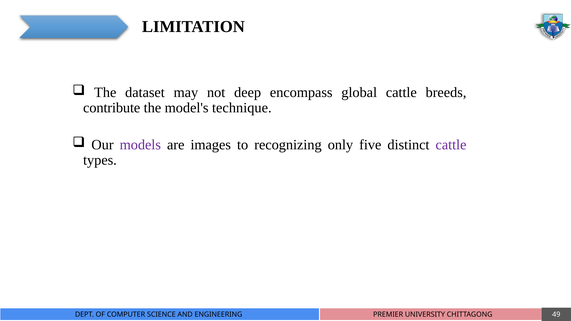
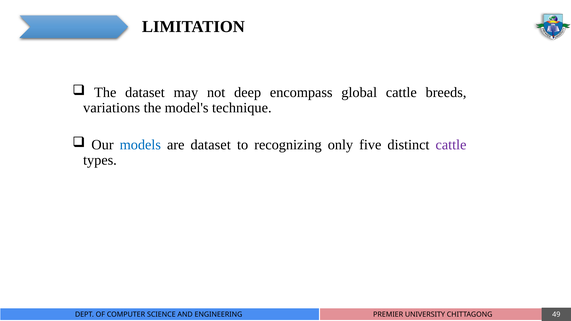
contribute: contribute -> variations
models colour: purple -> blue
are images: images -> dataset
